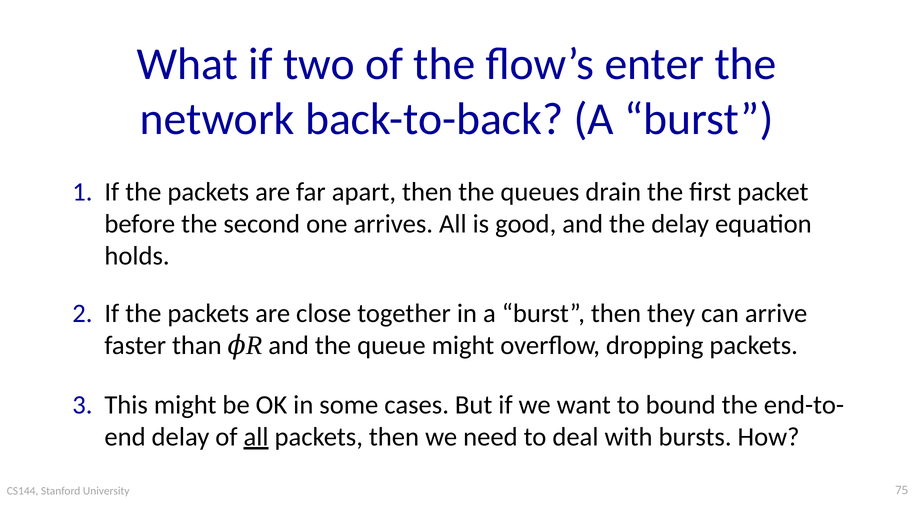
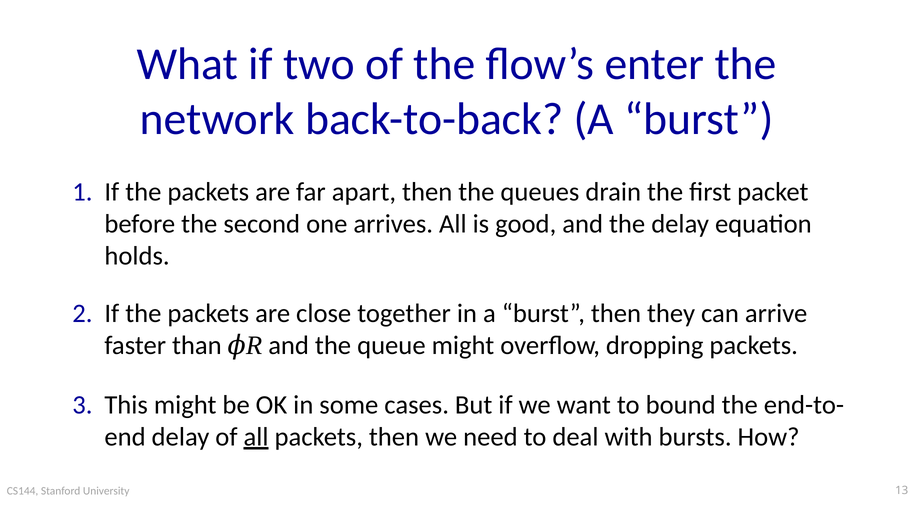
75: 75 -> 13
